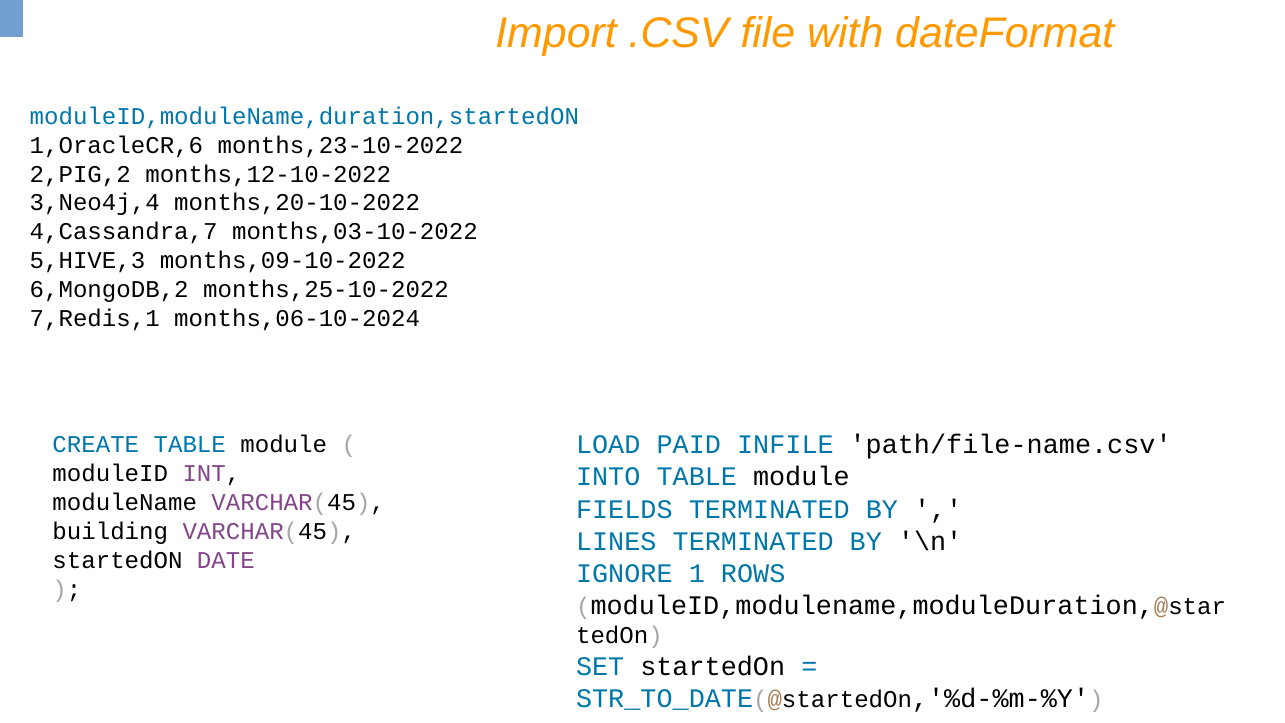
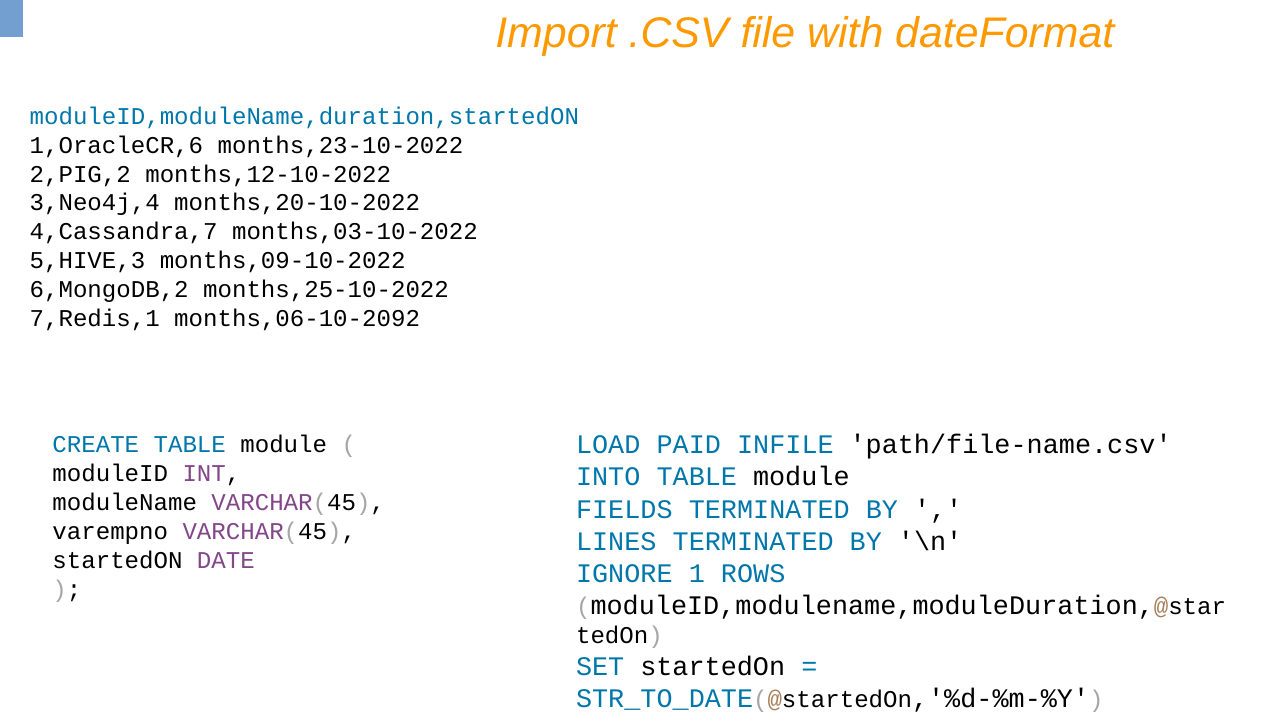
months,06-10-2024: months,06-10-2024 -> months,06-10-2092
building: building -> varempno
